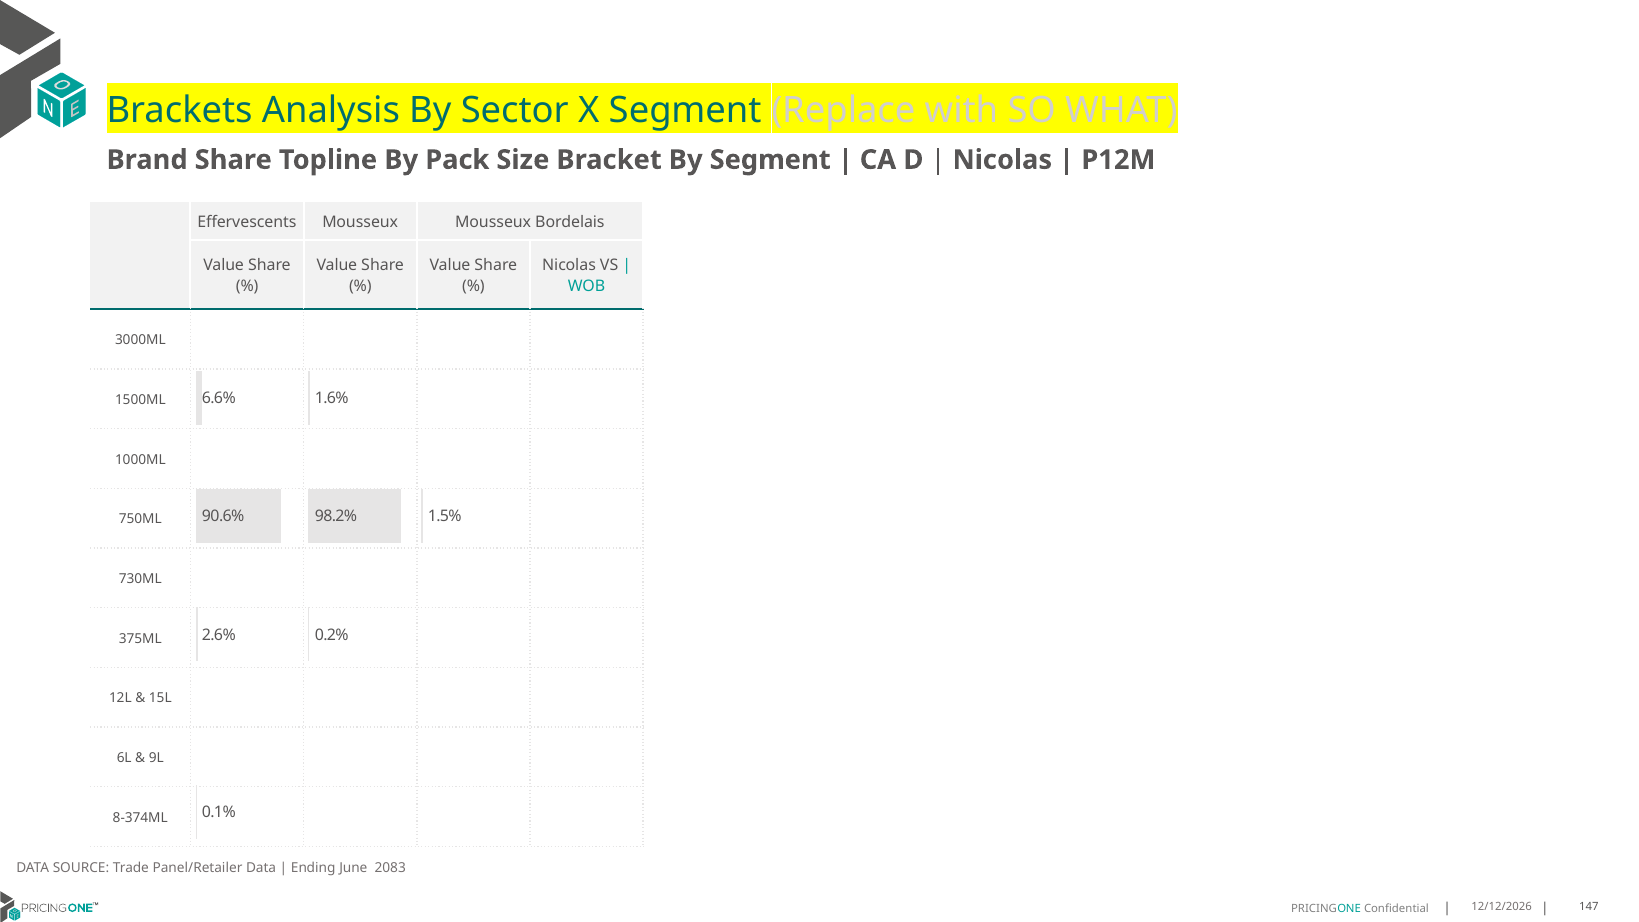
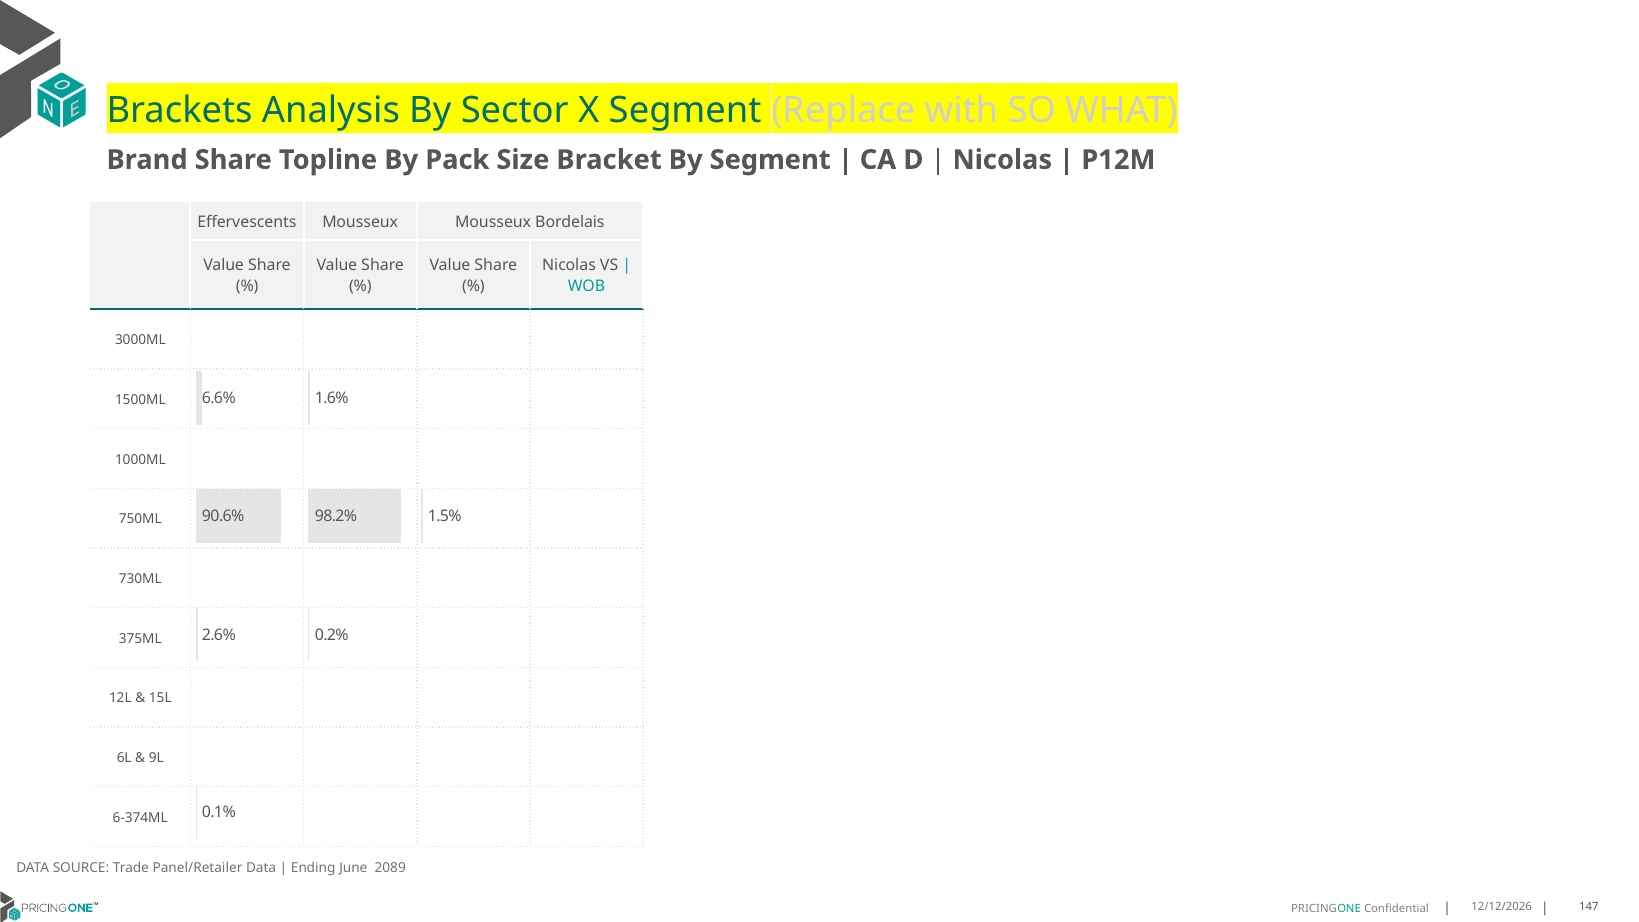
8-374ML: 8-374ML -> 6-374ML
2083: 2083 -> 2089
